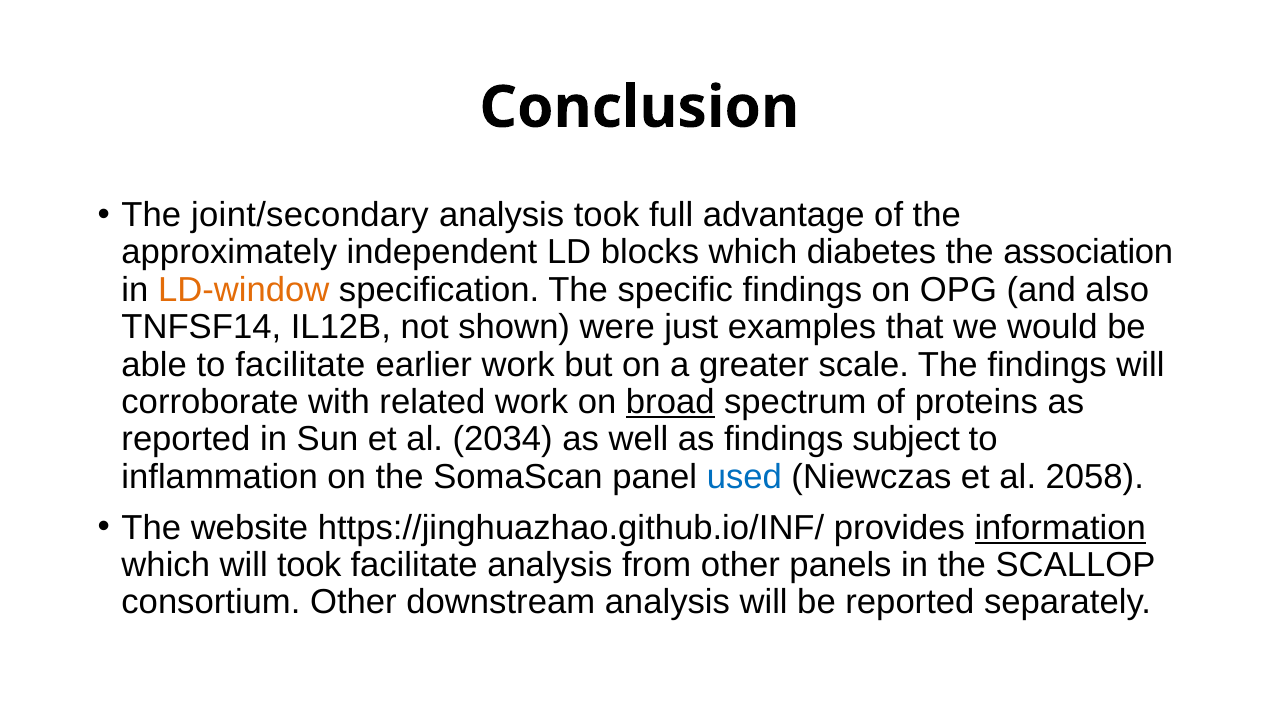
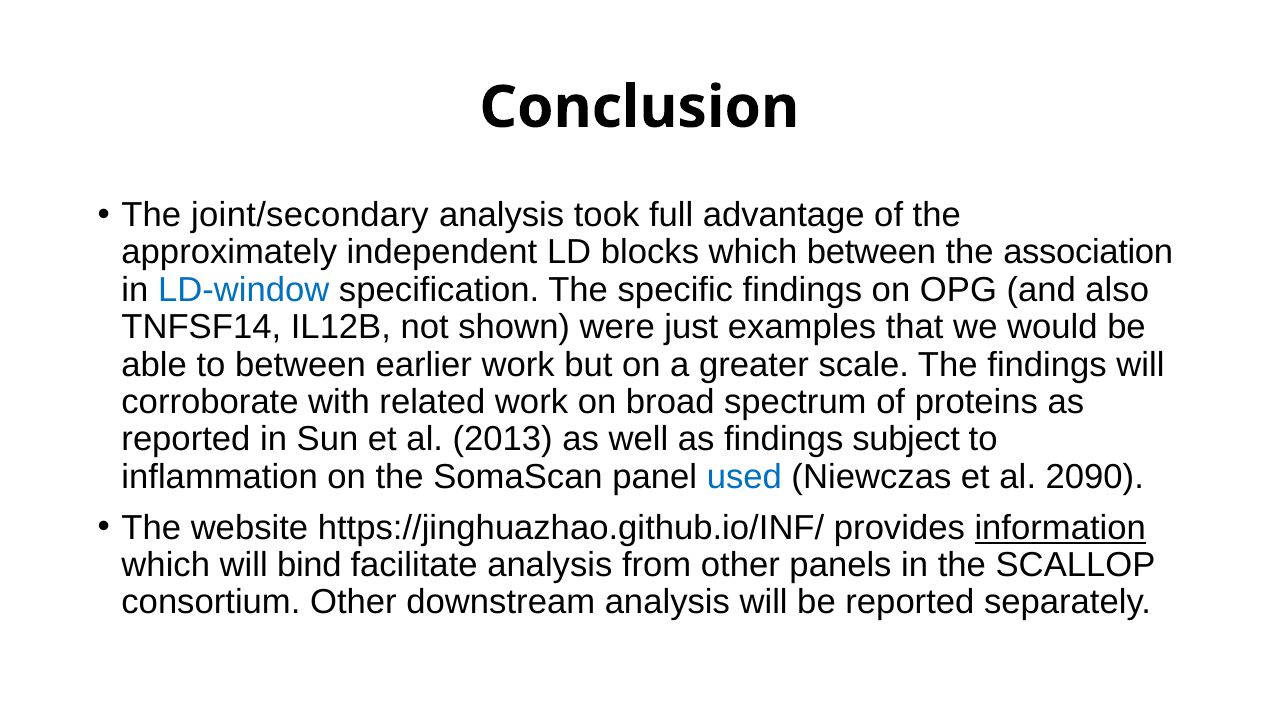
which diabetes: diabetes -> between
LD-window colour: orange -> blue
to facilitate: facilitate -> between
broad underline: present -> none
2034: 2034 -> 2013
2058: 2058 -> 2090
will took: took -> bind
